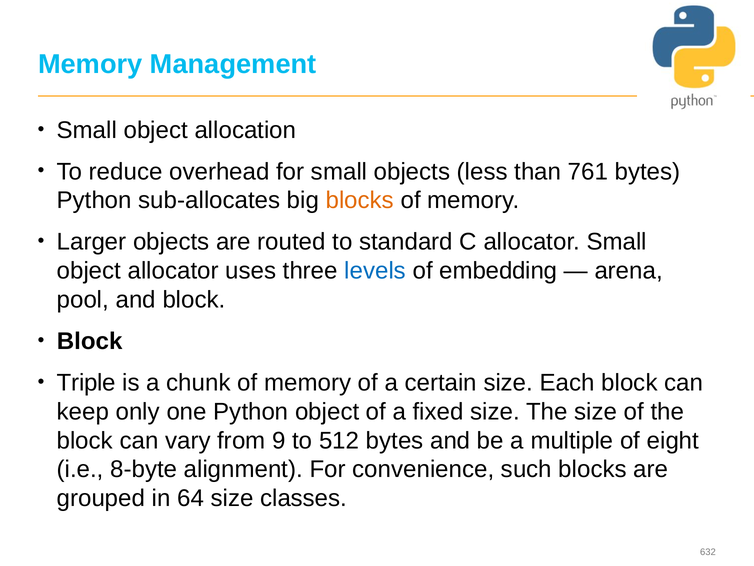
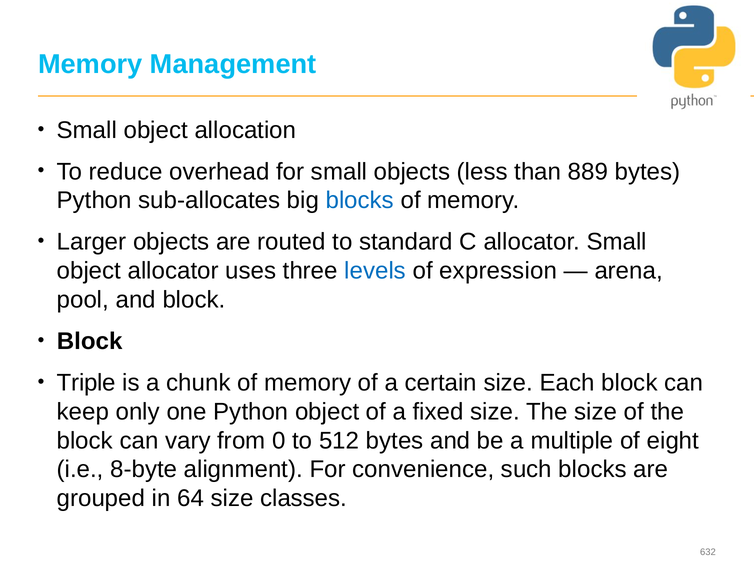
761: 761 -> 889
blocks at (360, 200) colour: orange -> blue
embedding: embedding -> expression
9: 9 -> 0
